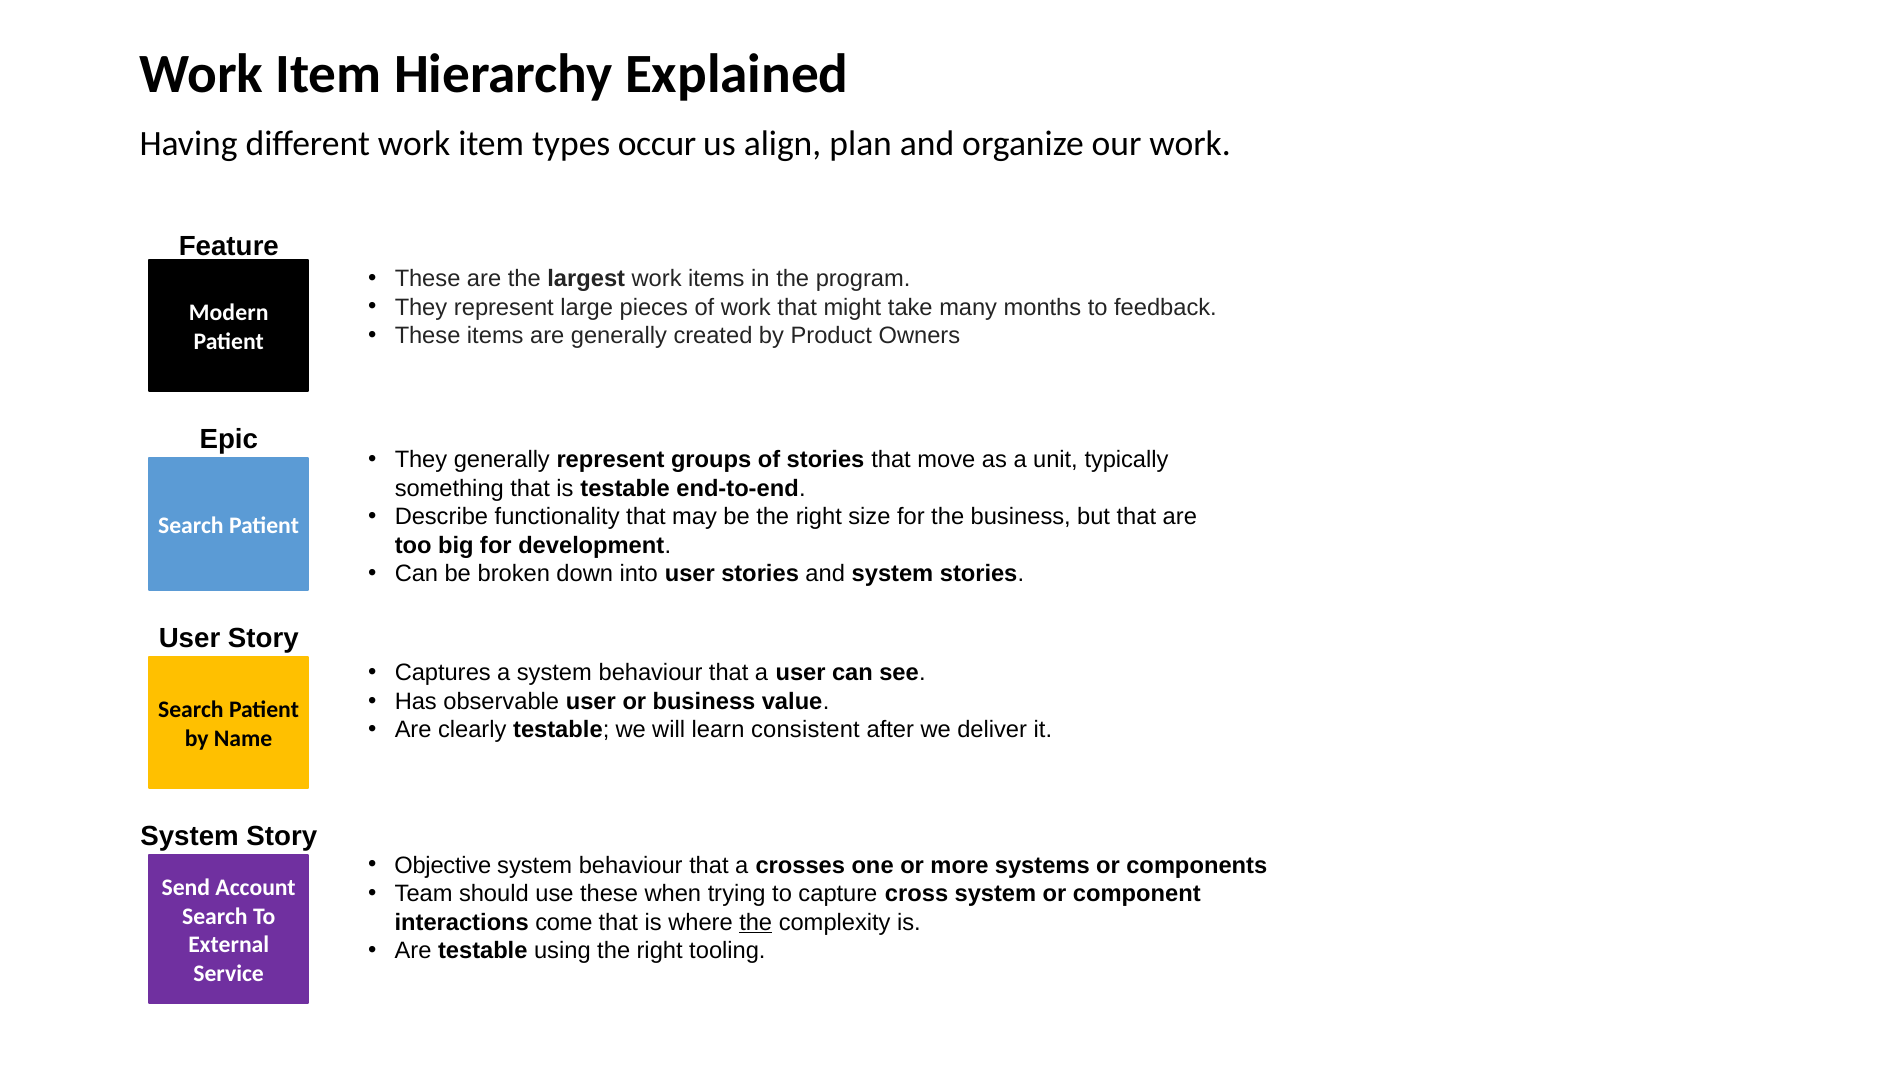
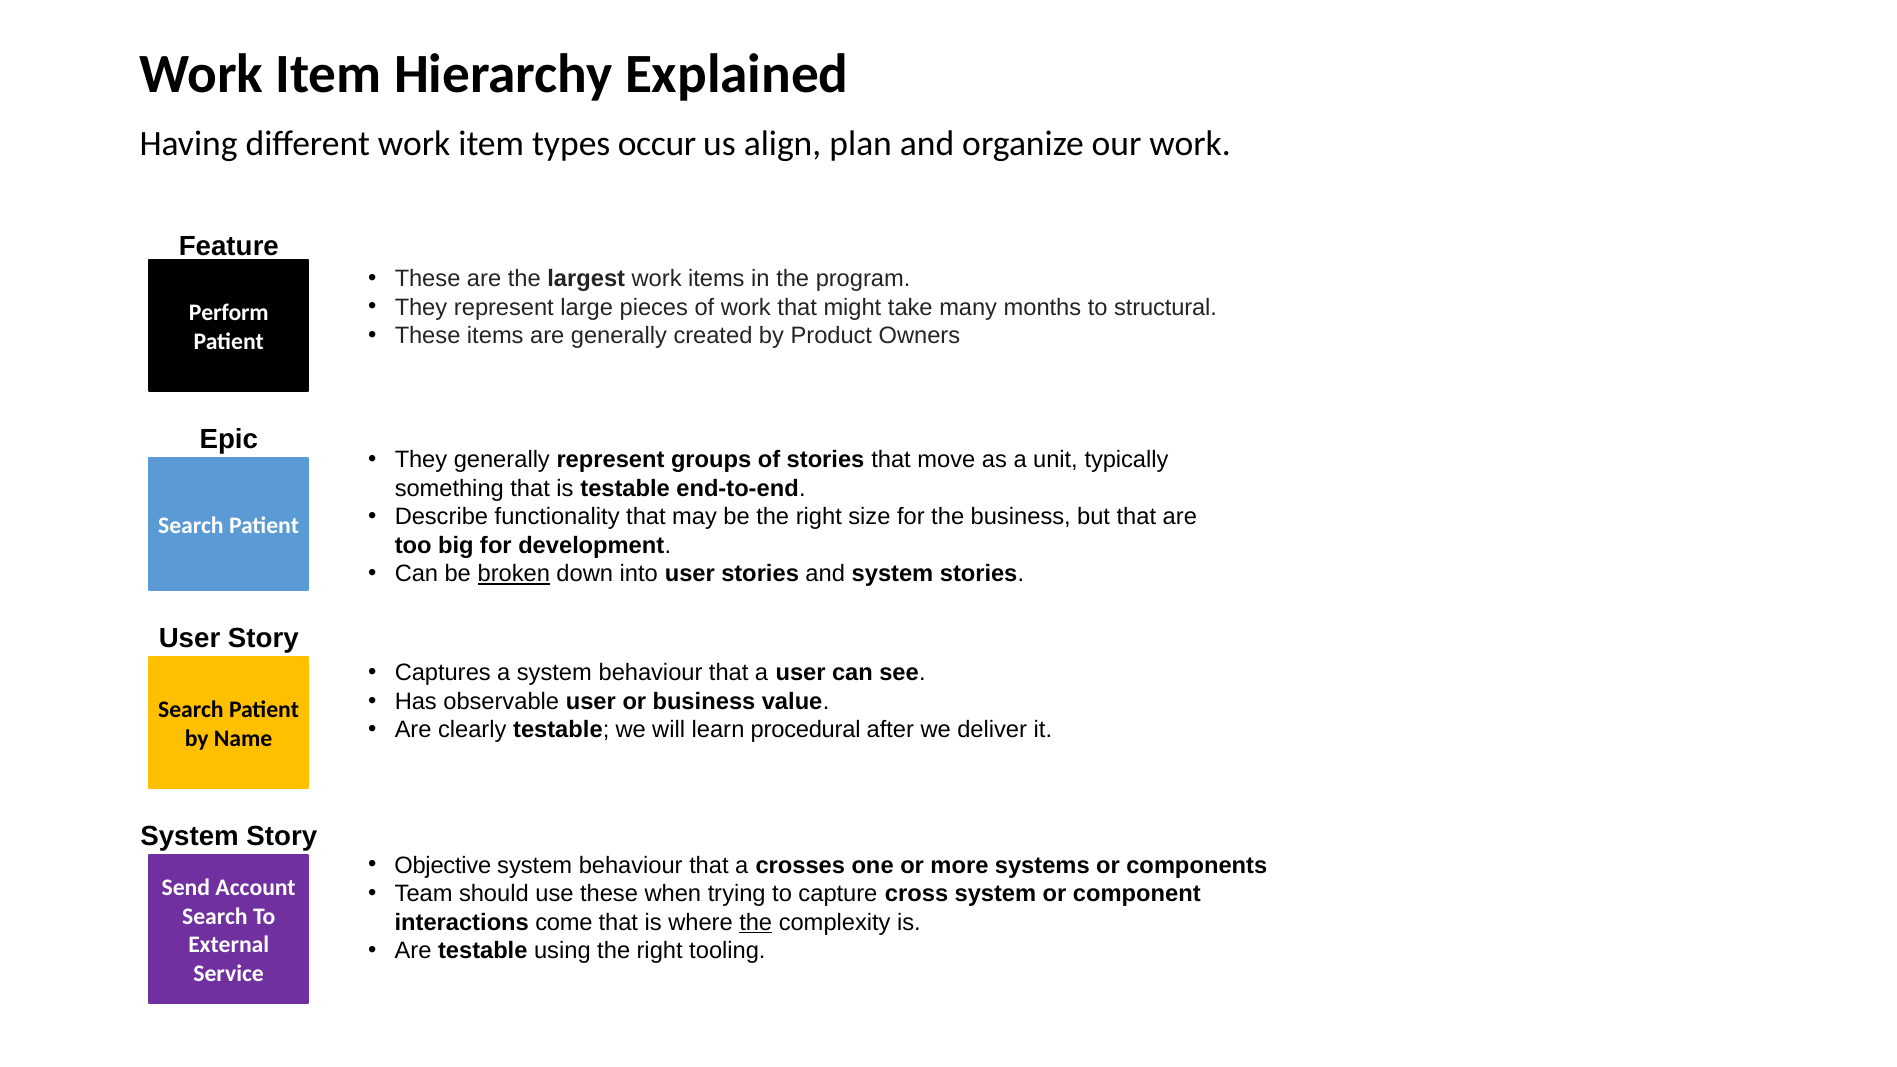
feedback: feedback -> structural
Modern: Modern -> Perform
broken underline: none -> present
consistent: consistent -> procedural
